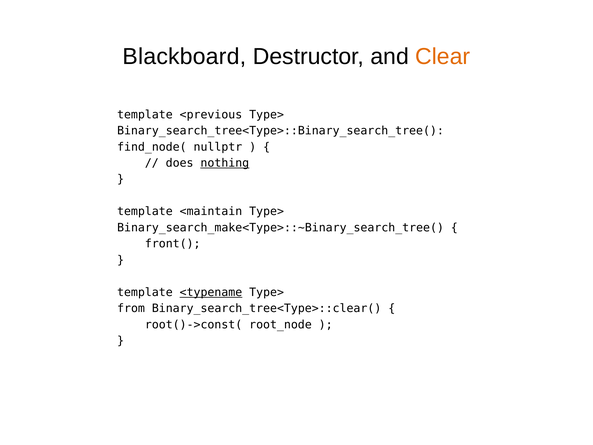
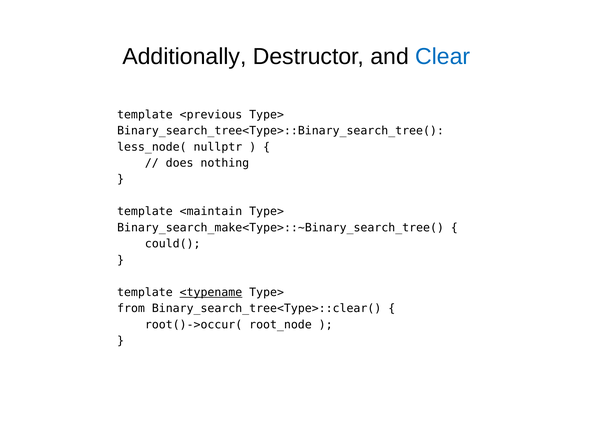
Blackboard: Blackboard -> Additionally
Clear colour: orange -> blue
find_node(: find_node( -> less_node(
nothing underline: present -> none
front(: front( -> could(
root()->const(: root()->const( -> root()->occur(
